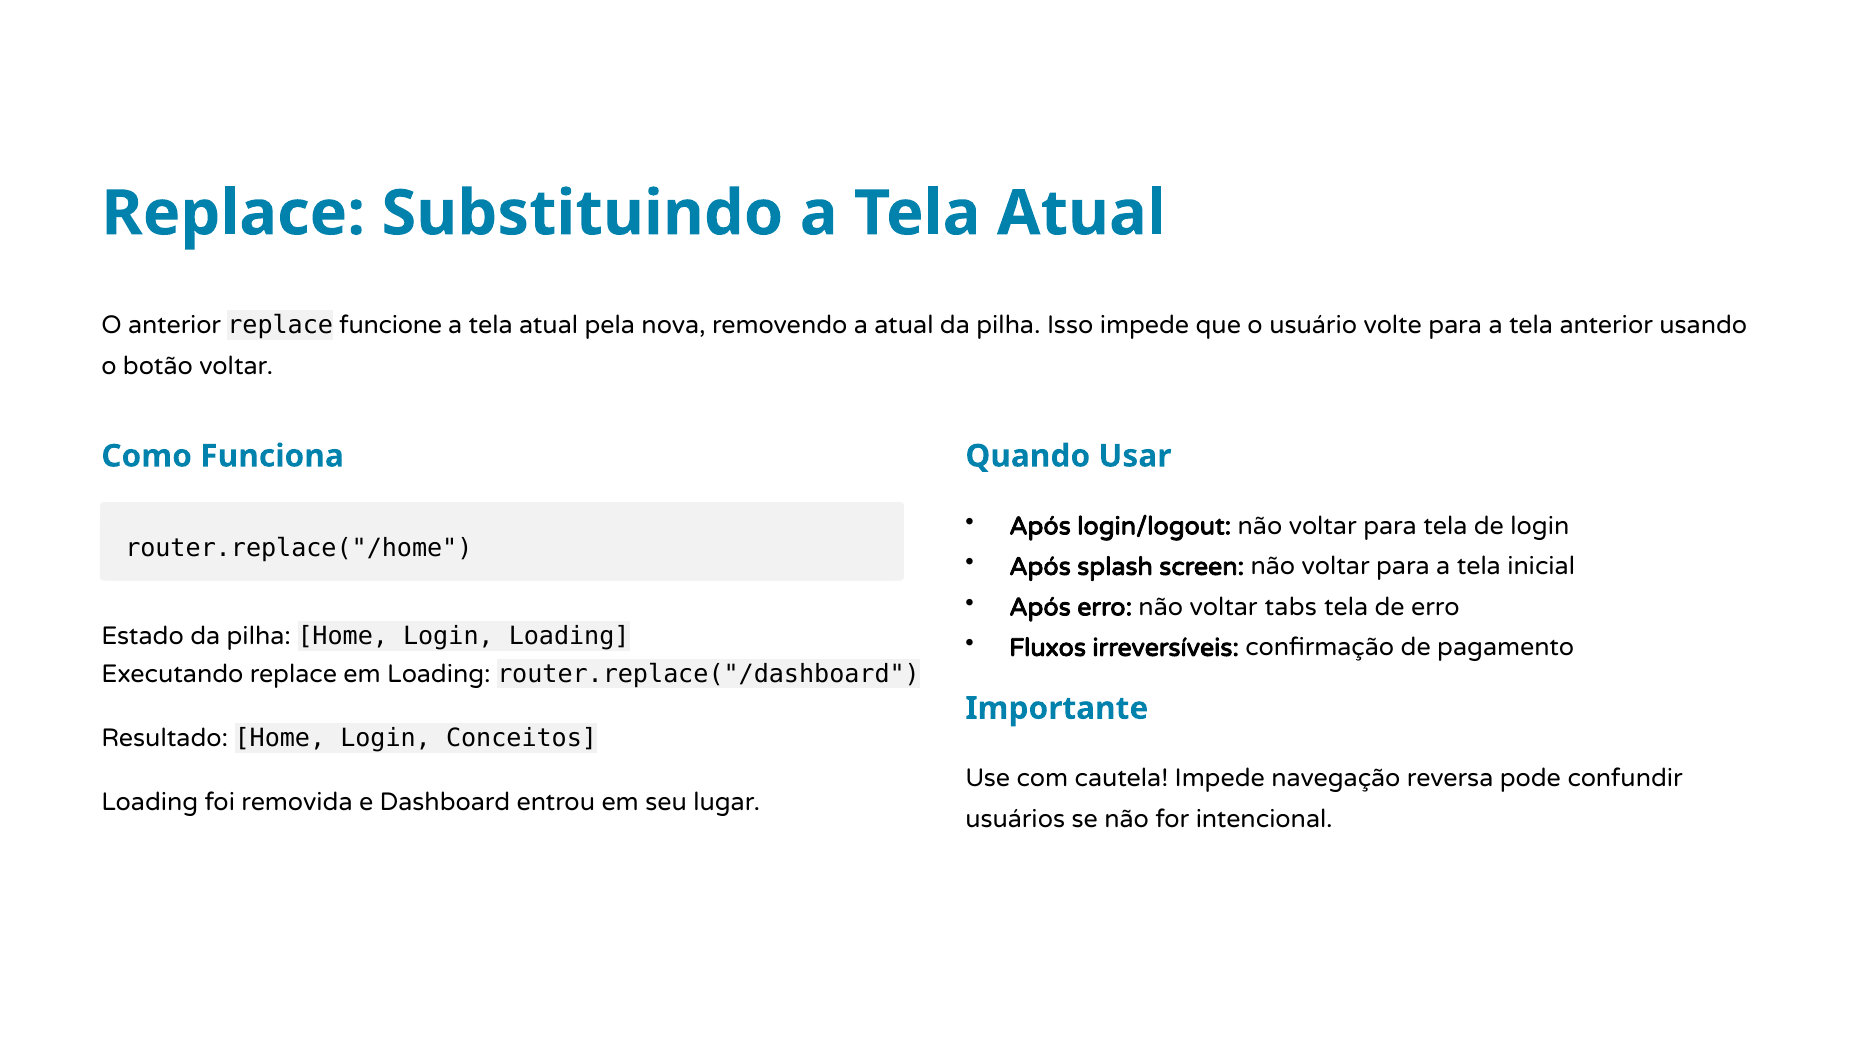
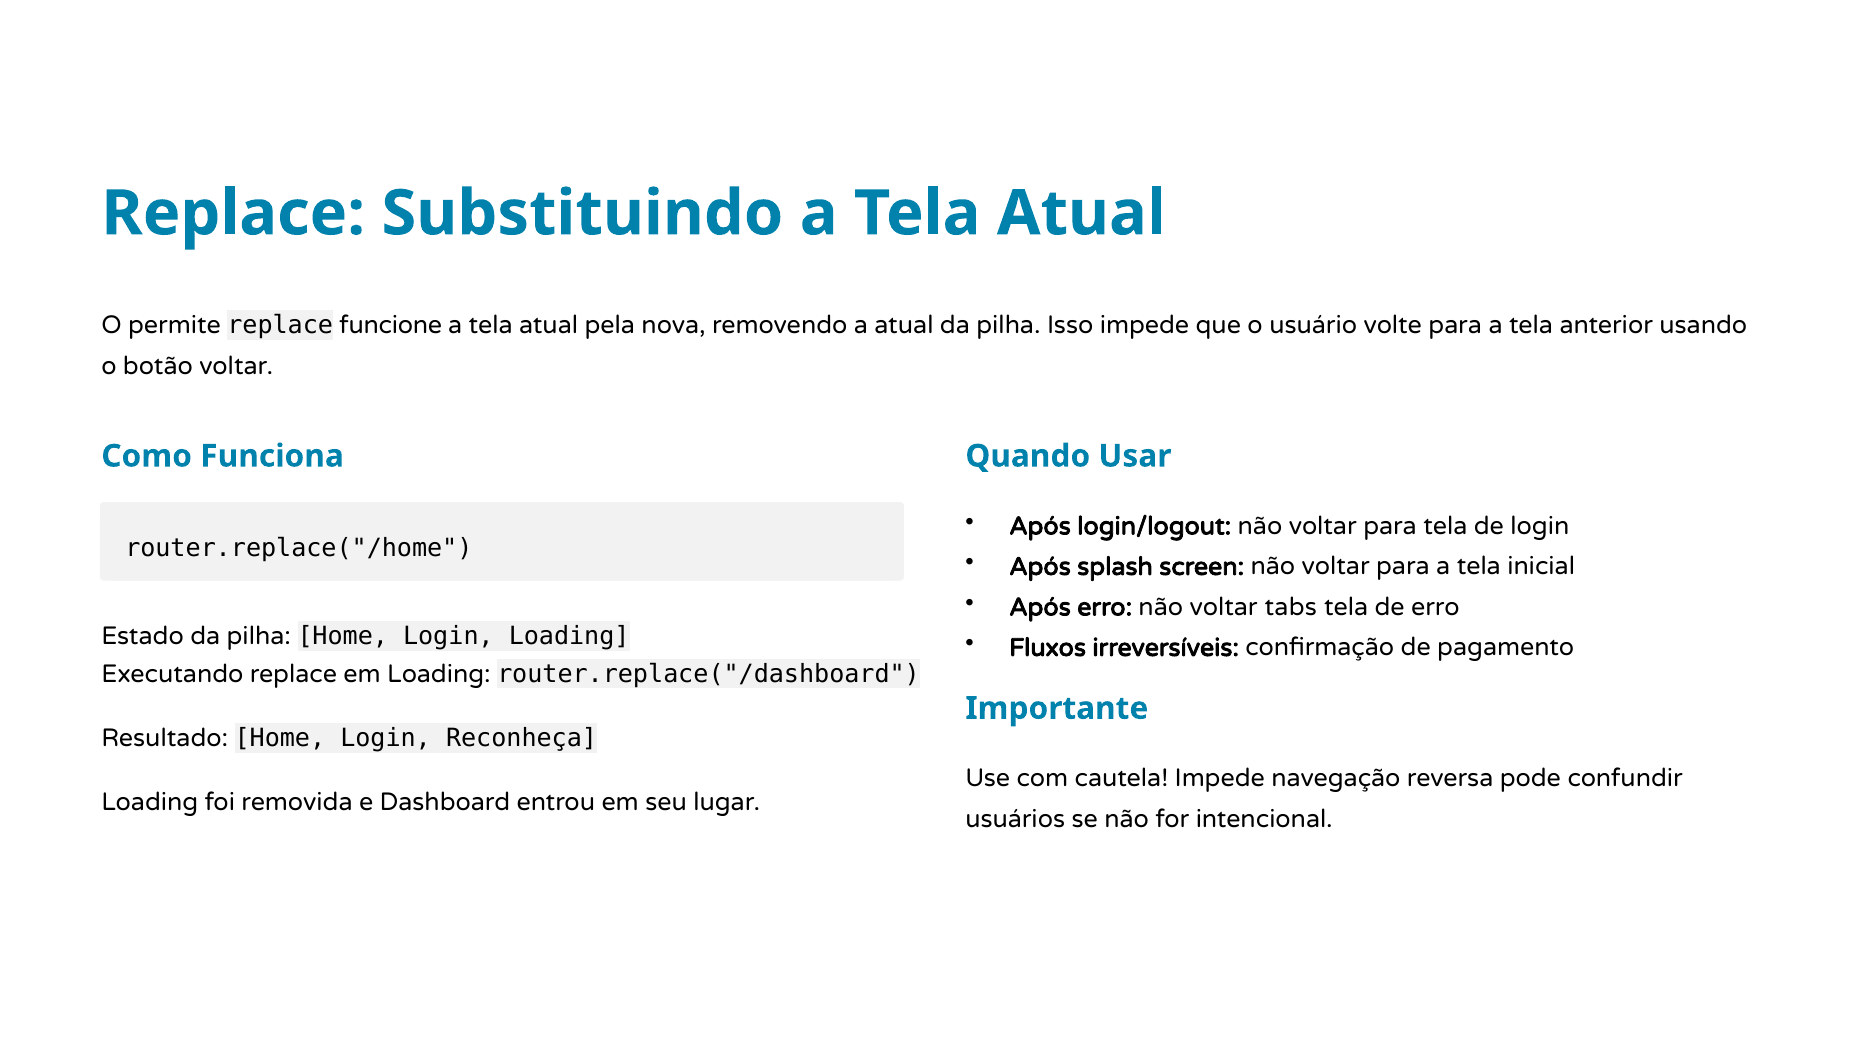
O anterior: anterior -> permite
Conceitos: Conceitos -> Reconheça
